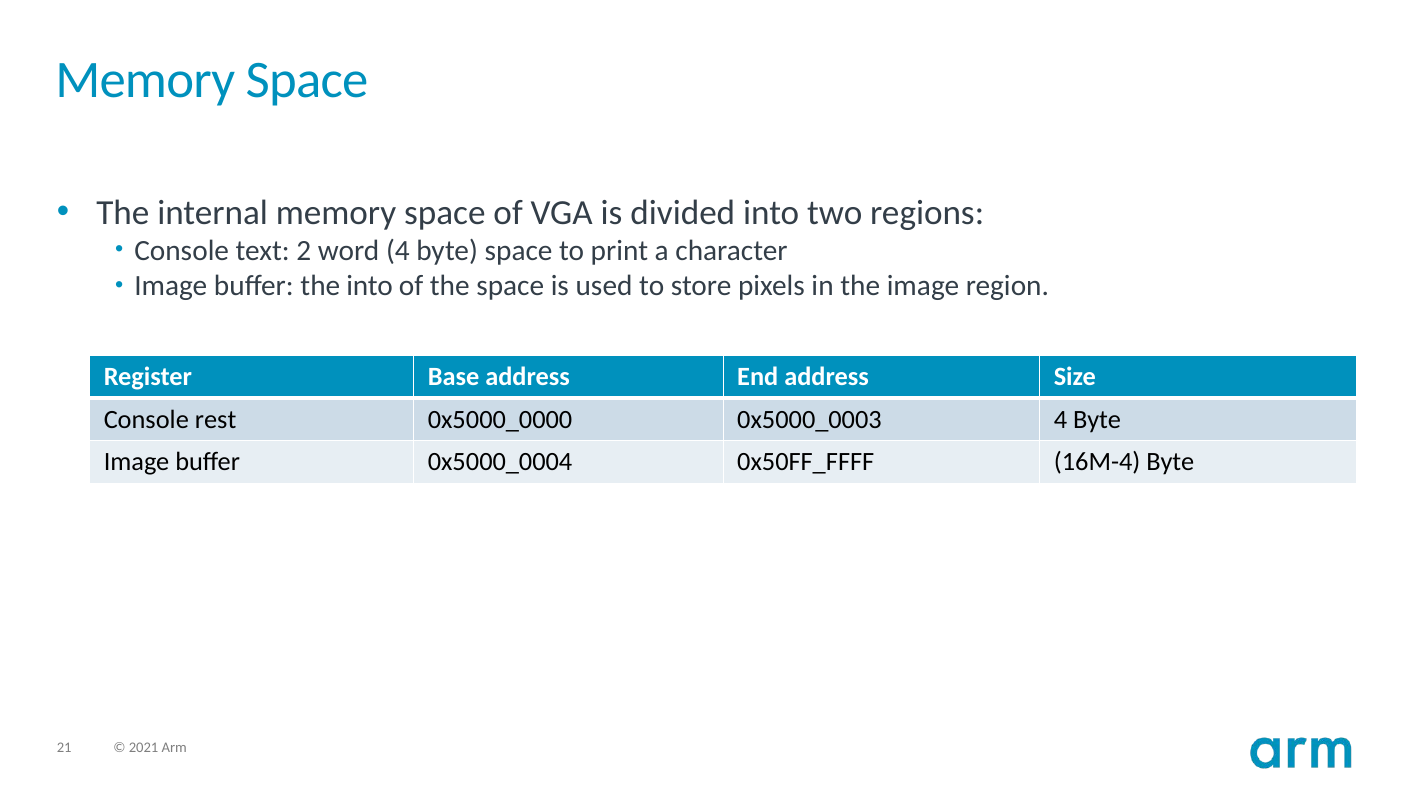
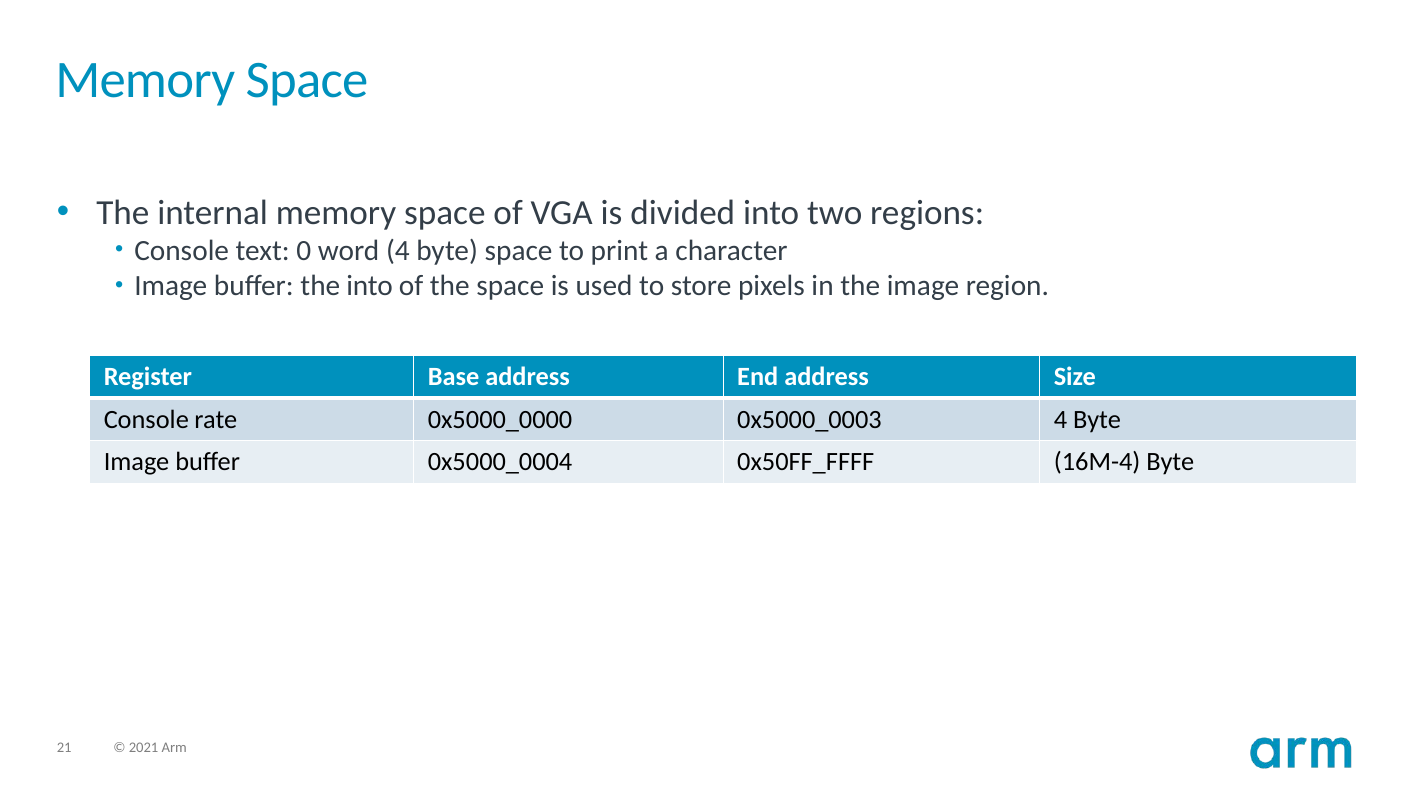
2: 2 -> 0
rest: rest -> rate
